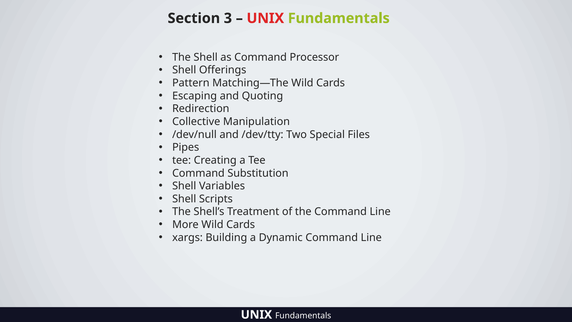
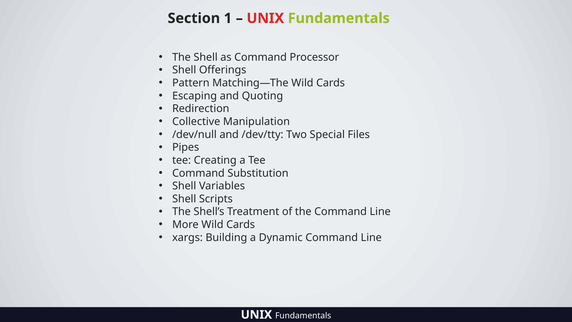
3: 3 -> 1
